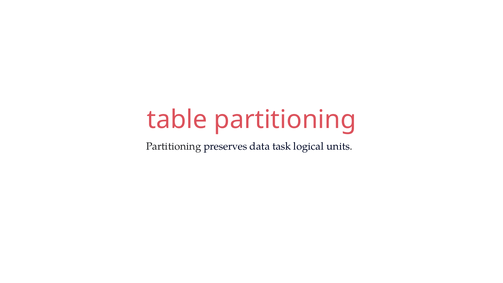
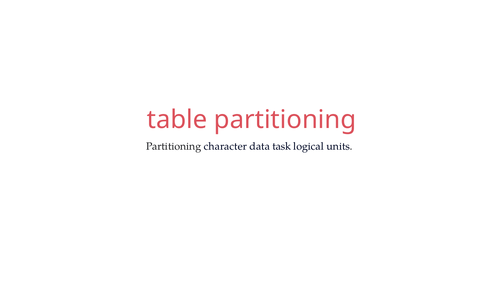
preserves: preserves -> character
